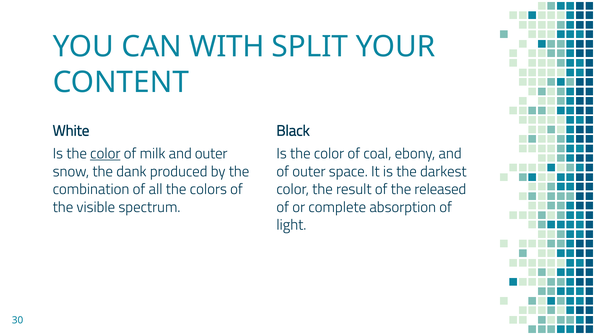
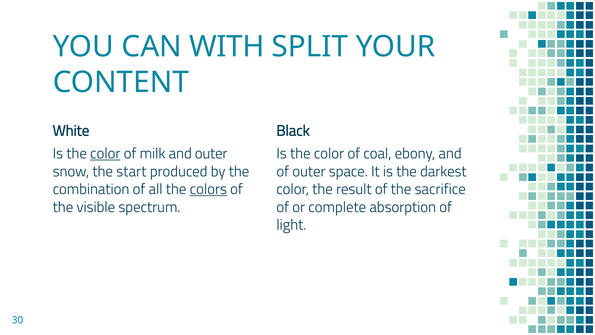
dank: dank -> start
colors underline: none -> present
released: released -> sacrifice
